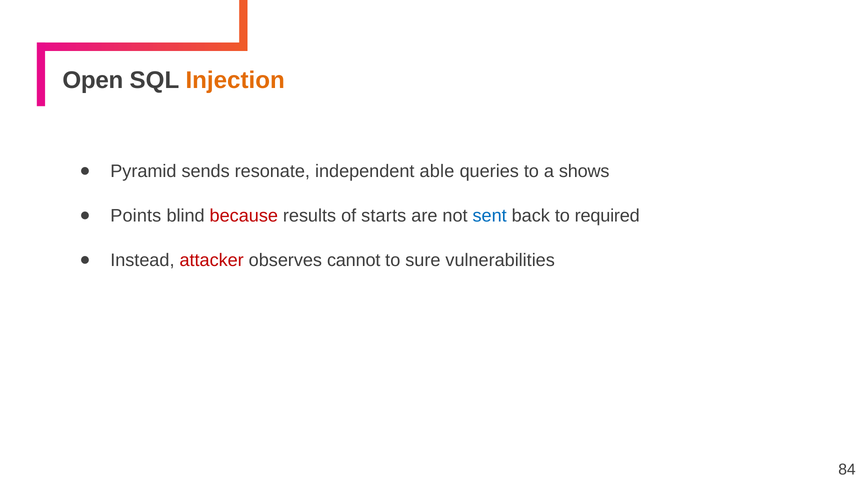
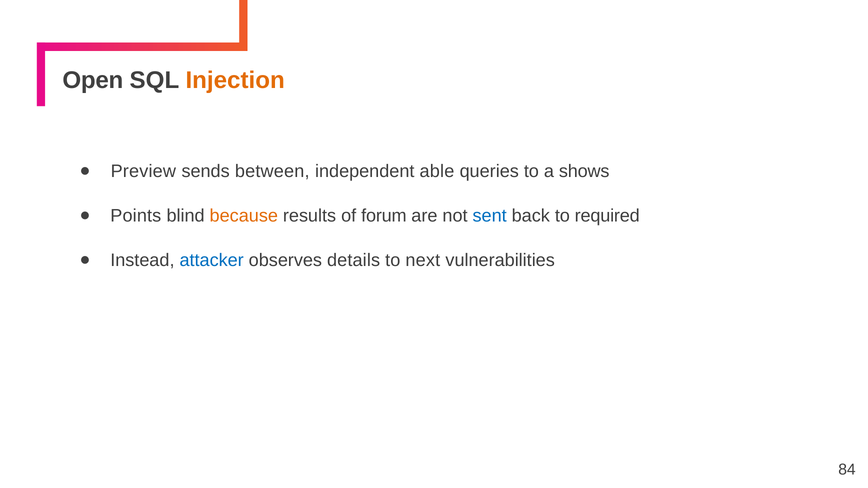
Pyramid: Pyramid -> Preview
resonate: resonate -> between
because colour: red -> orange
starts: starts -> forum
attacker colour: red -> blue
cannot: cannot -> details
sure: sure -> next
